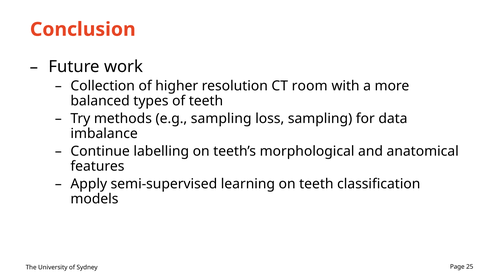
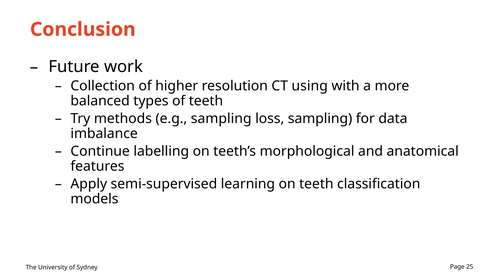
room: room -> using
